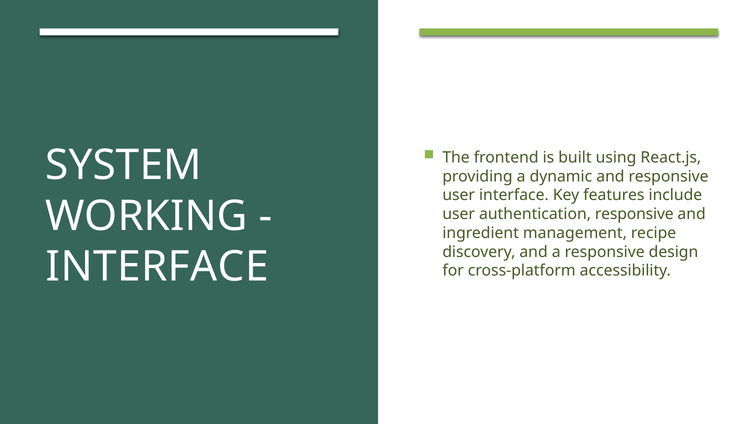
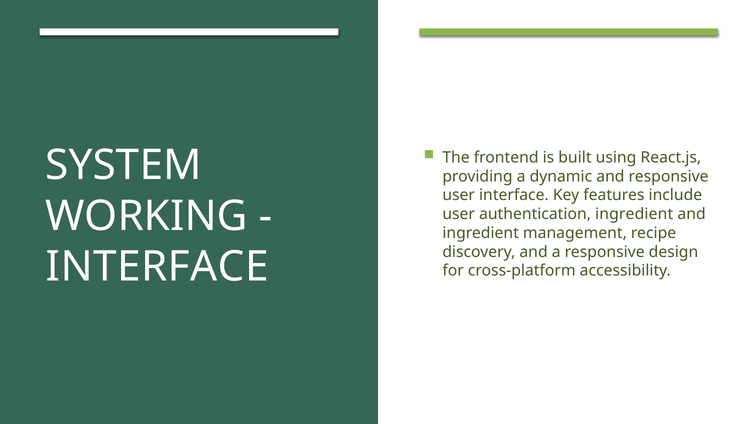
authentication responsive: responsive -> ingredient
